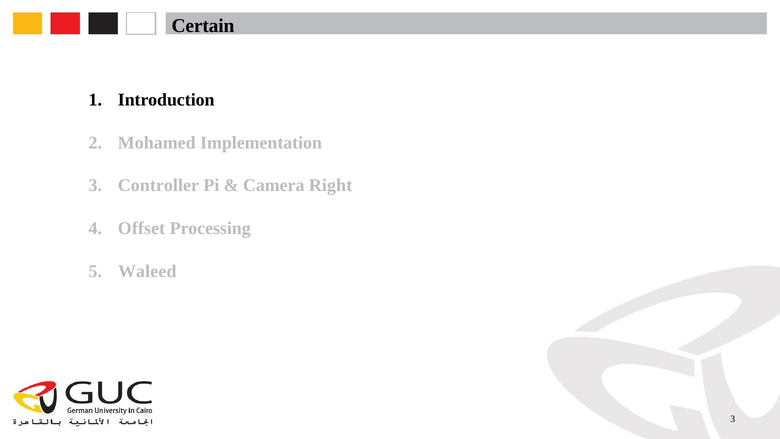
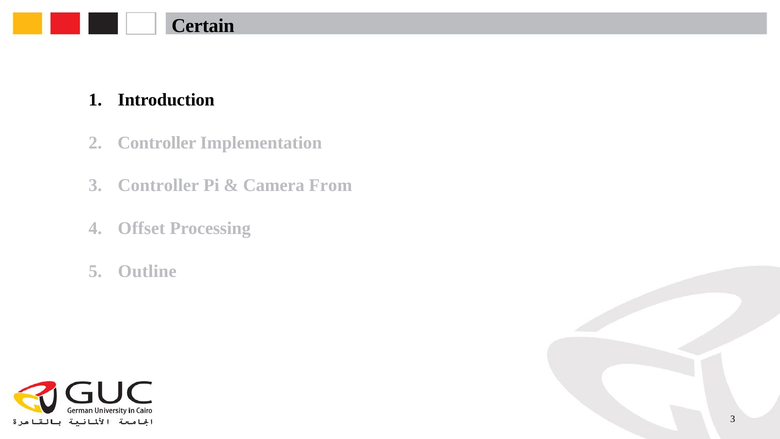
Mohamed at (157, 143): Mohamed -> Controller
Right: Right -> From
Waleed: Waleed -> Outline
